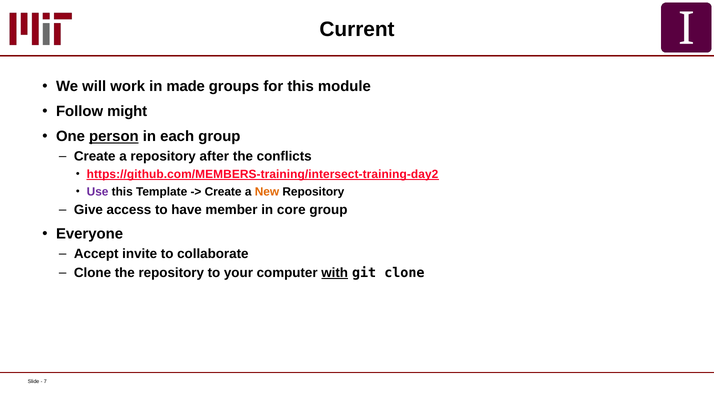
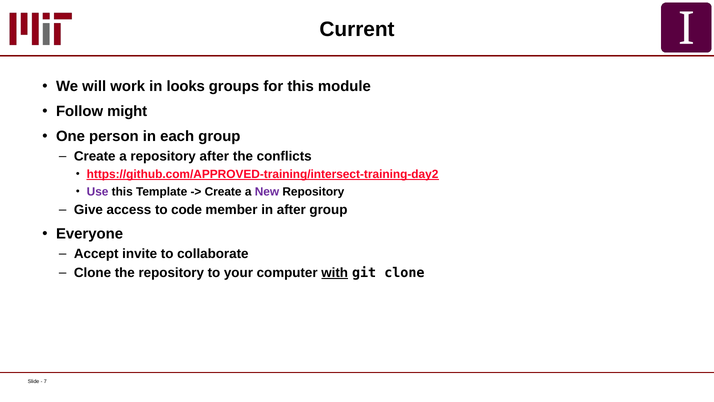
made: made -> looks
person underline: present -> none
https://github.com/MEMBERS-training/intersect-training-day2: https://github.com/MEMBERS-training/intersect-training-day2 -> https://github.com/APPROVED-training/intersect-training-day2
New colour: orange -> purple
have: have -> code
in core: core -> after
